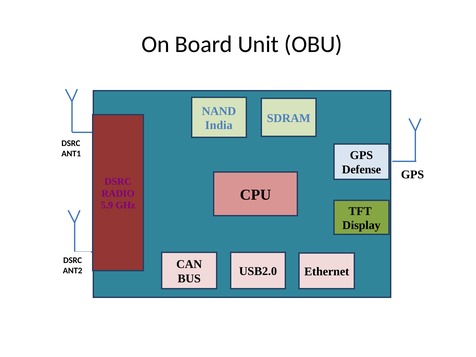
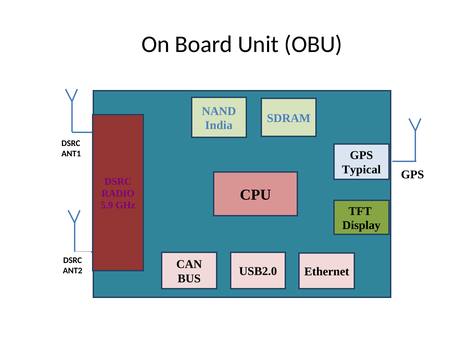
Defense: Defense -> Typical
